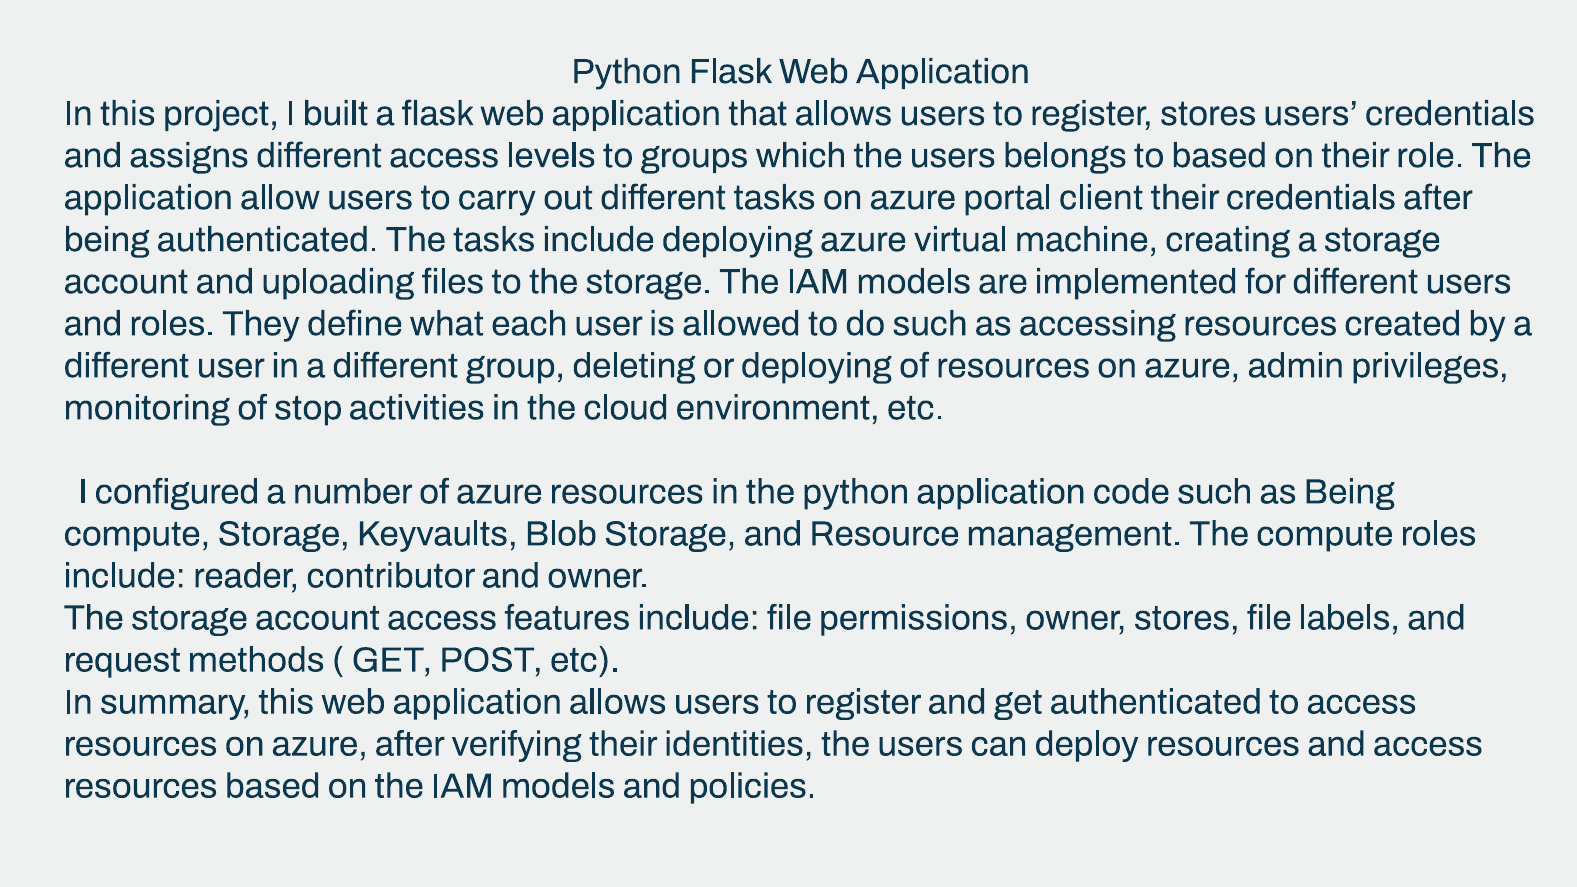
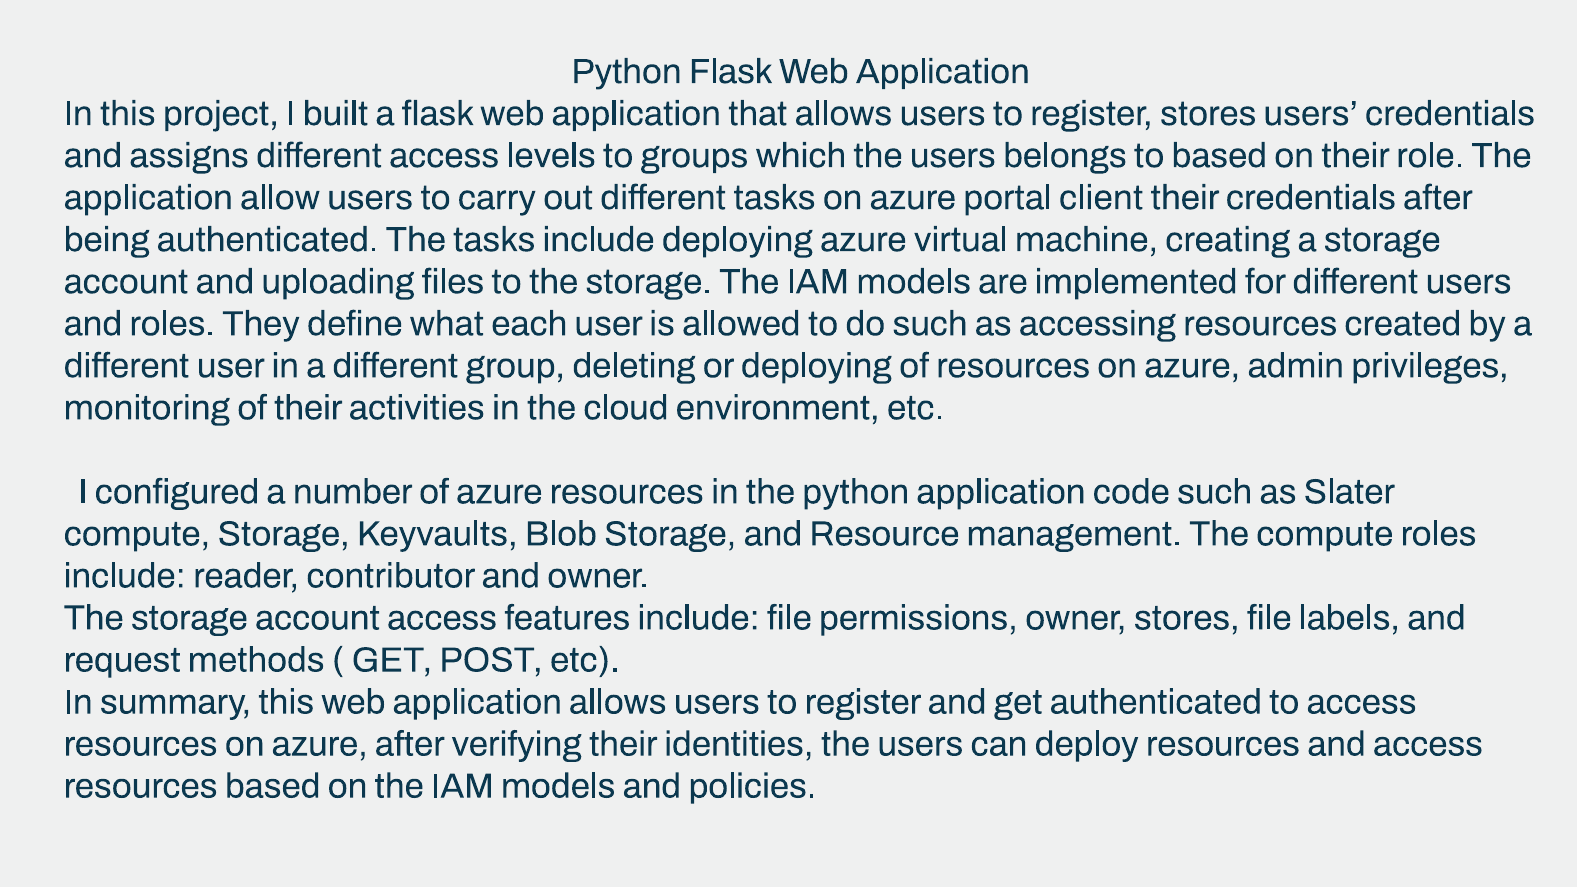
of stop: stop -> their
as Being: Being -> Slater
